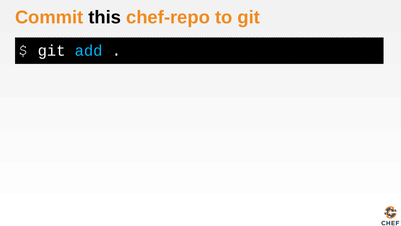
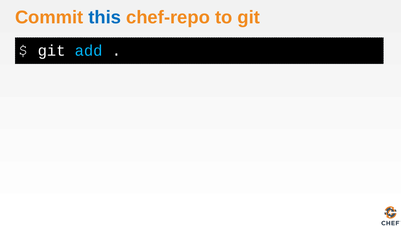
this colour: black -> blue
